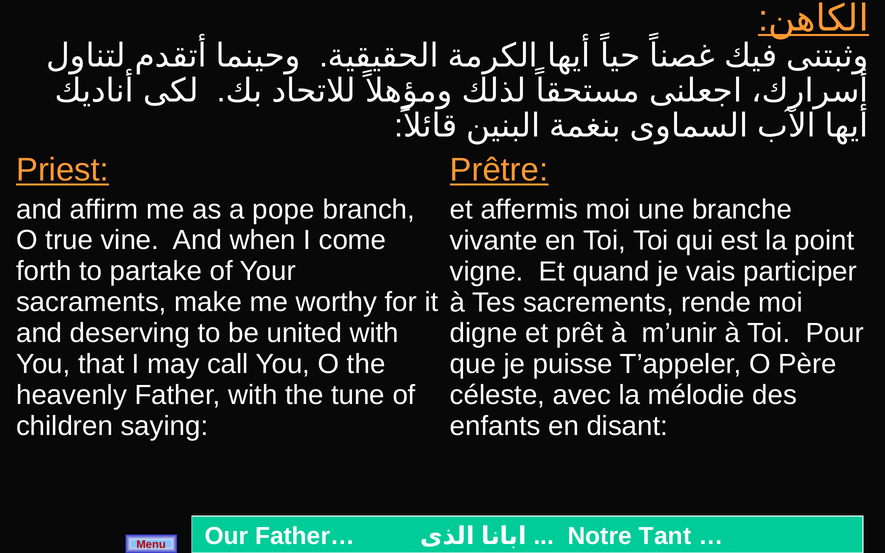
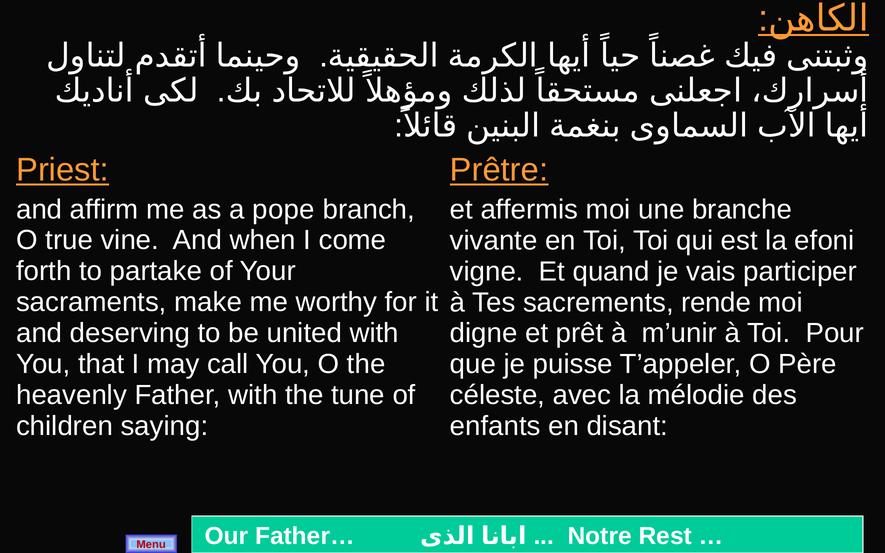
point: point -> efoni
Tant: Tant -> Rest
